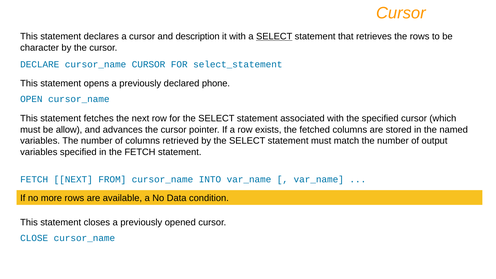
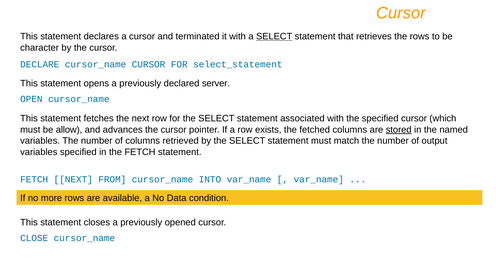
description: description -> terminated
phone: phone -> server
stored underline: none -> present
